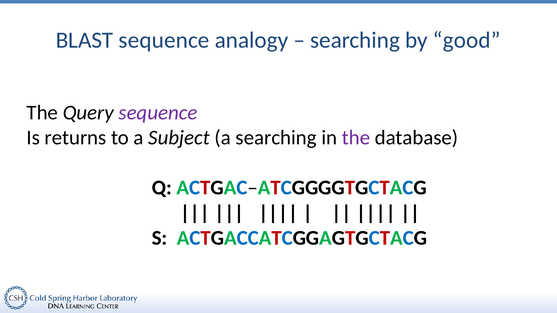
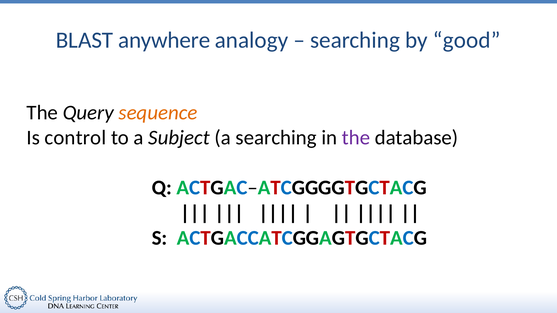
BLAST sequence: sequence -> anywhere
sequence at (158, 113) colour: purple -> orange
returns: returns -> control
